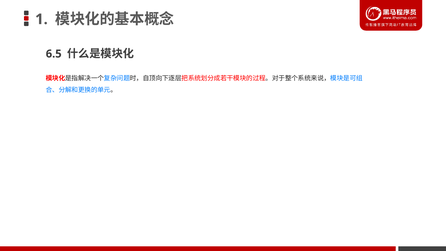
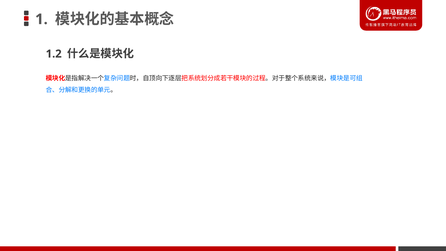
6.5: 6.5 -> 1.2
